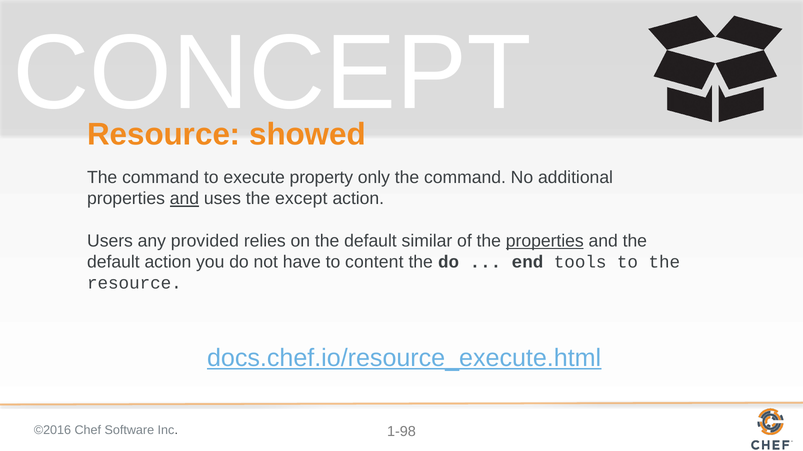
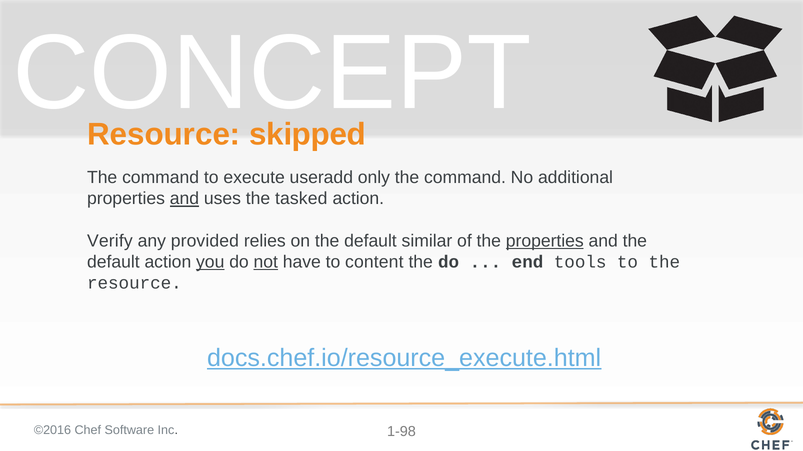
showed: showed -> skipped
property: property -> useradd
except: except -> tasked
Users: Users -> Verify
you underline: none -> present
not underline: none -> present
